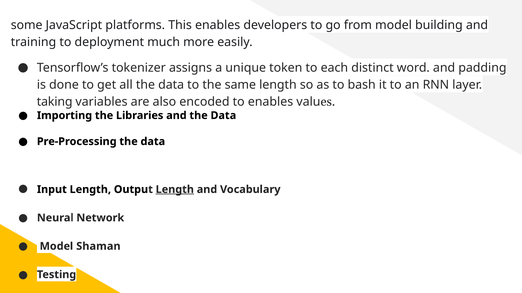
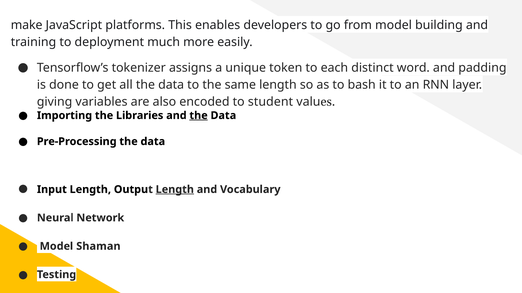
some: some -> make
taking: taking -> giving
to enables: enables -> student
the at (199, 116) underline: none -> present
